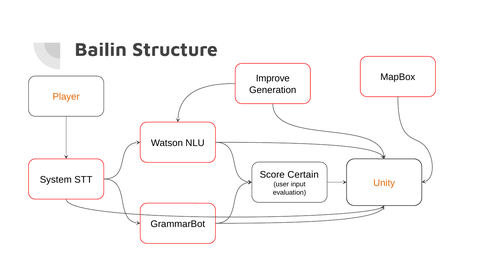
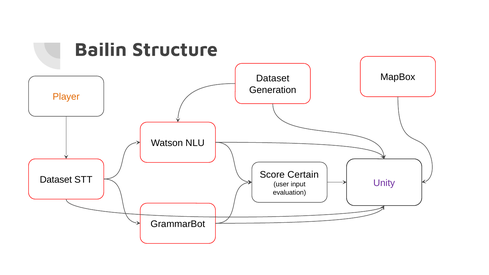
Improve at (273, 78): Improve -> Dataset
System at (56, 180): System -> Dataset
Unity colour: orange -> purple
